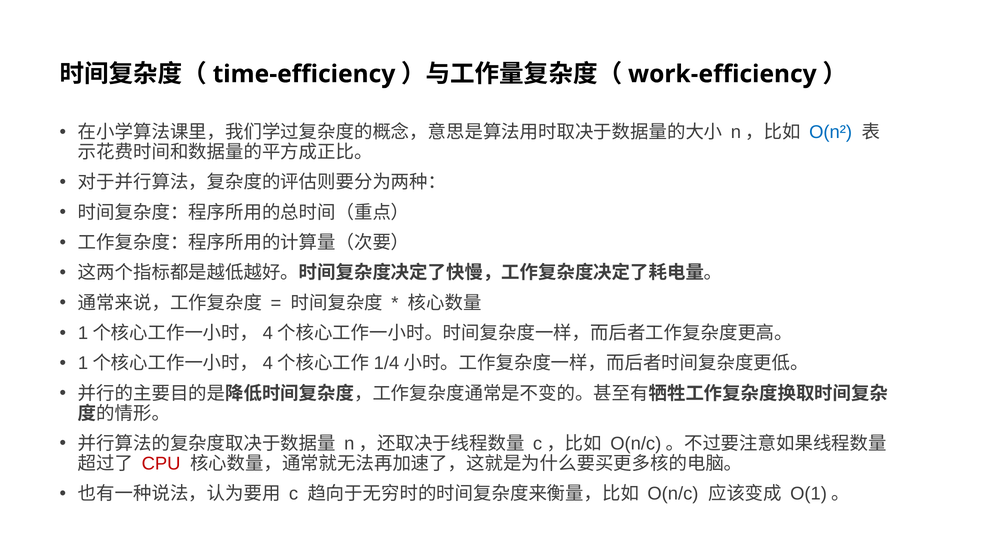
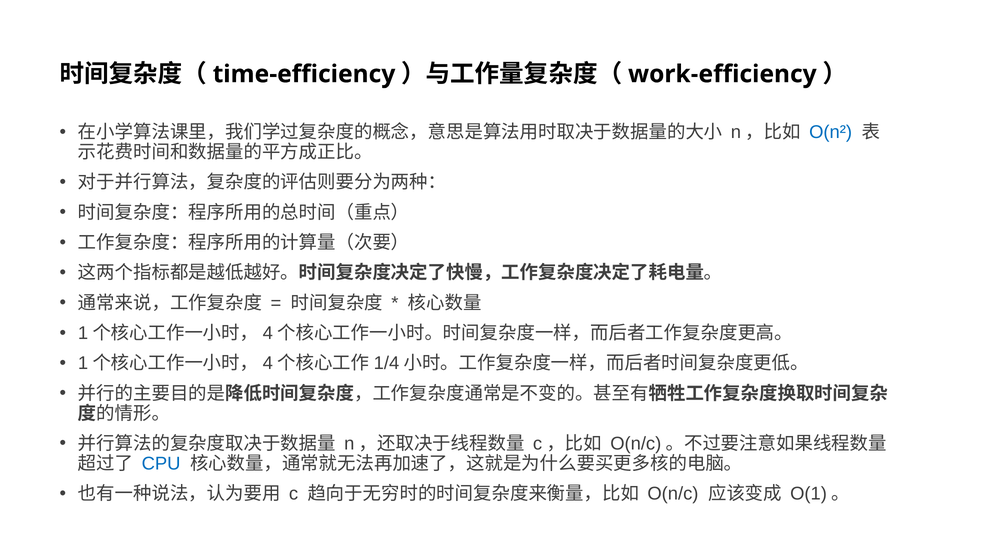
CPU colour: red -> blue
